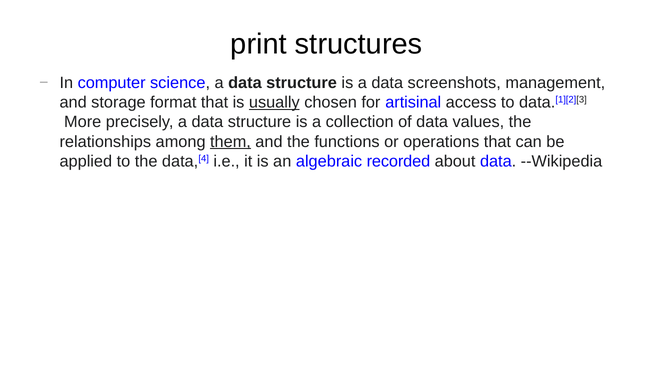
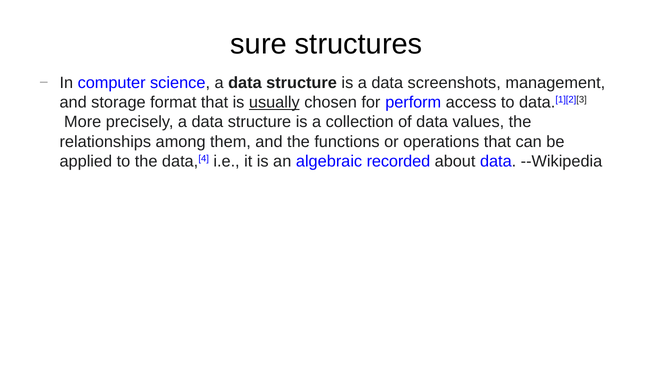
print: print -> sure
artisinal: artisinal -> perform
them underline: present -> none
